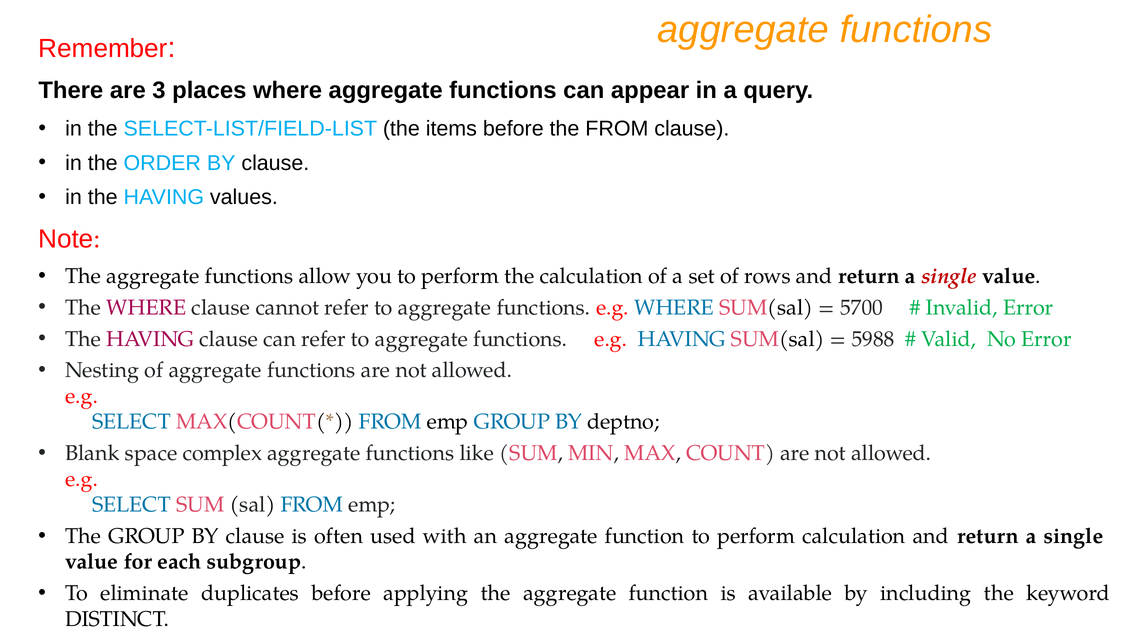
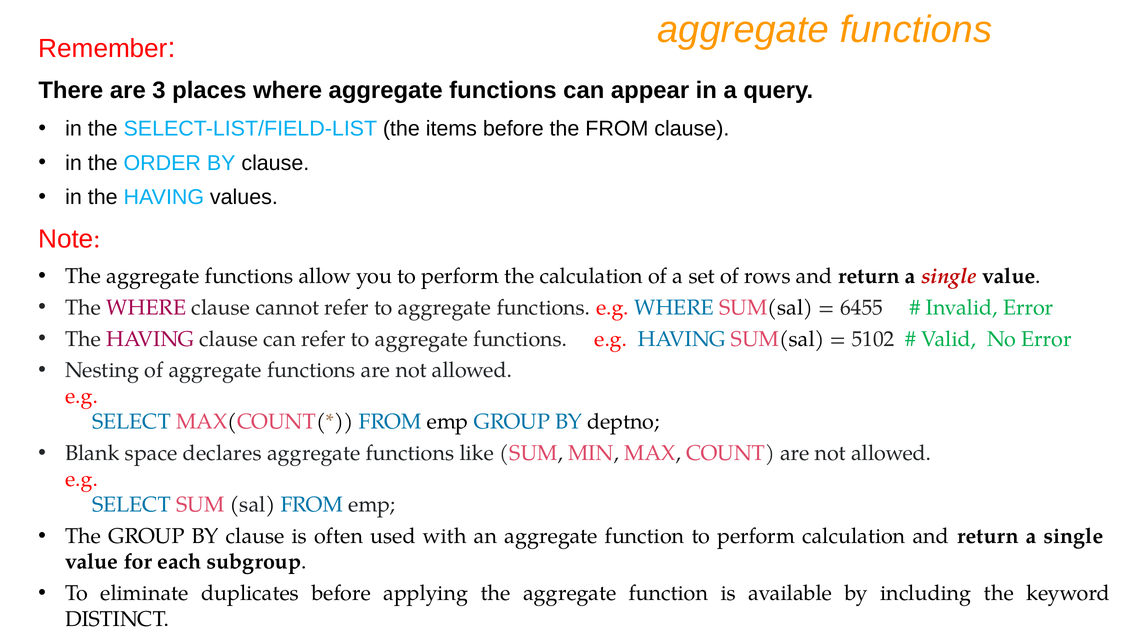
5700: 5700 -> 6455
5988: 5988 -> 5102
complex: complex -> declares
